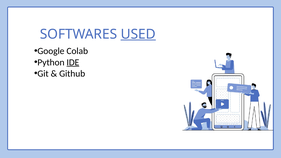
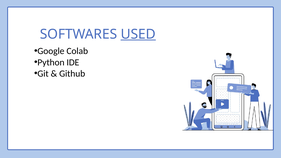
IDE underline: present -> none
